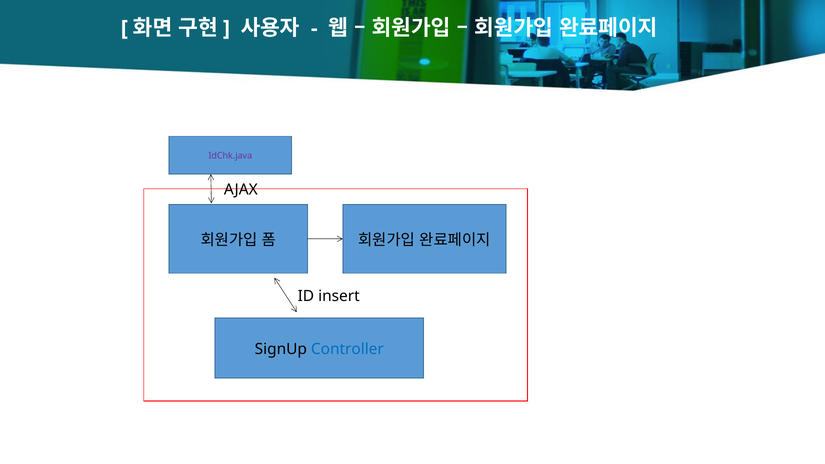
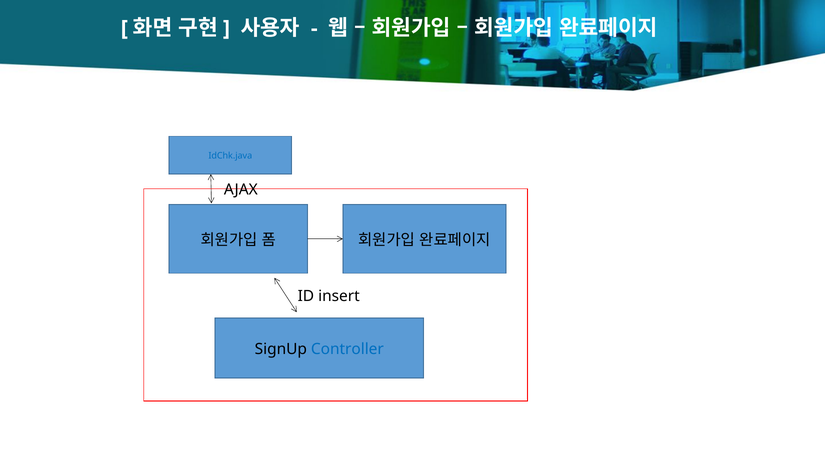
IdChk.java colour: purple -> blue
